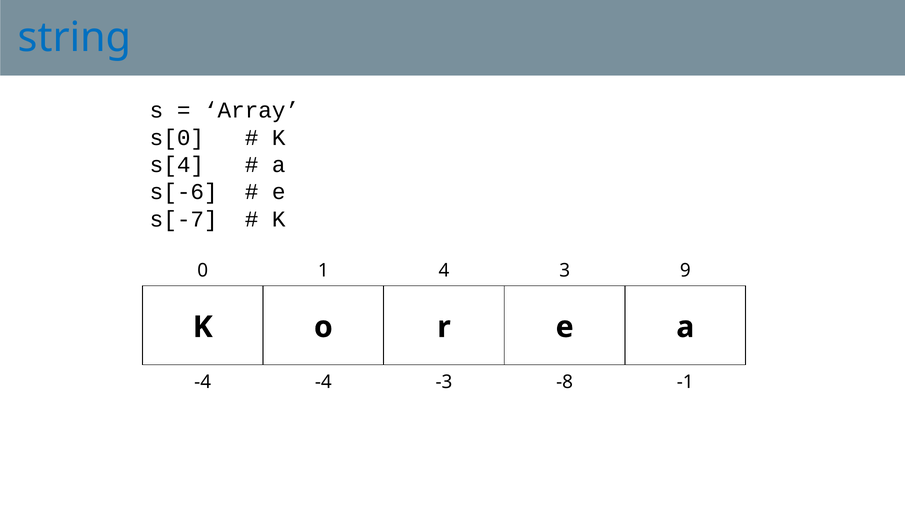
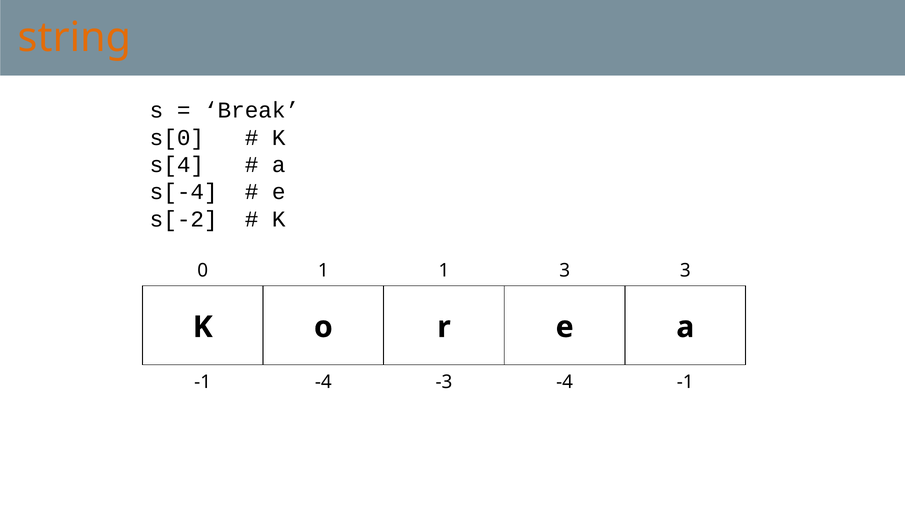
string colour: blue -> orange
Array: Array -> Break
s[-6: s[-6 -> s[-4
s[-7: s[-7 -> s[-2
1 4: 4 -> 1
3 9: 9 -> 3
-4 at (203, 382): -4 -> -1
-3 -8: -8 -> -4
